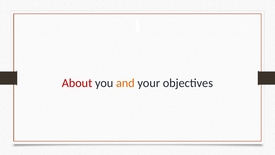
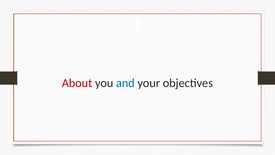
and colour: orange -> blue
